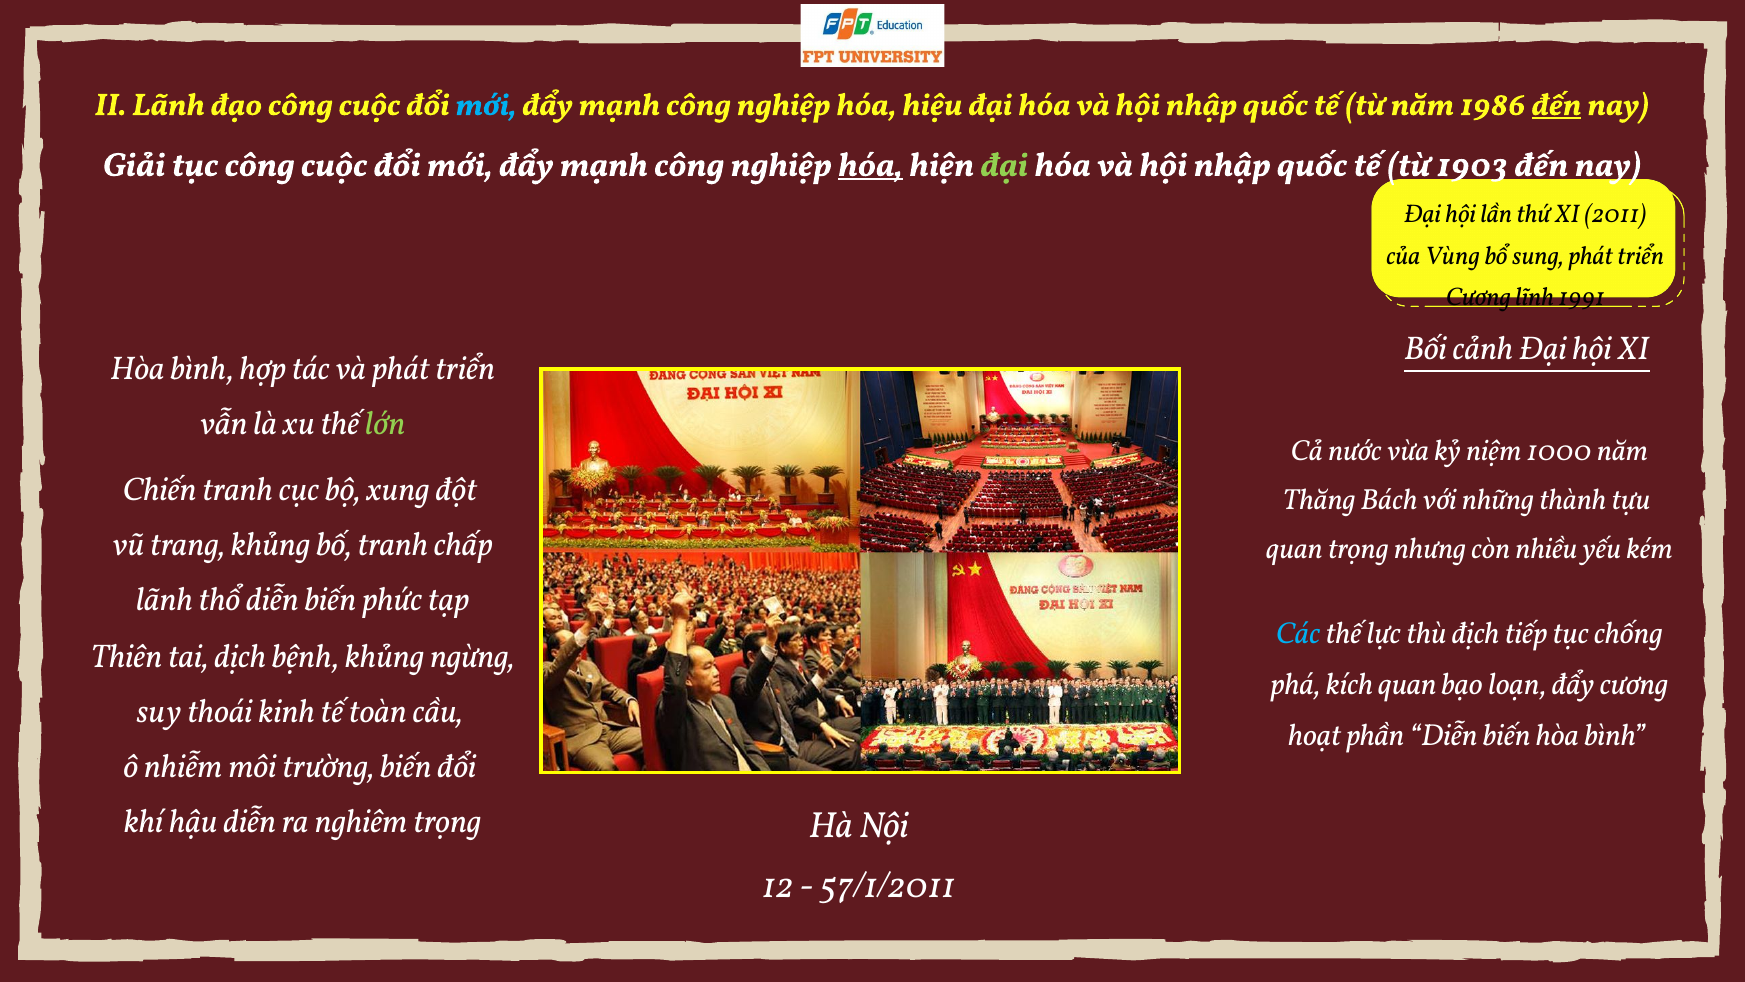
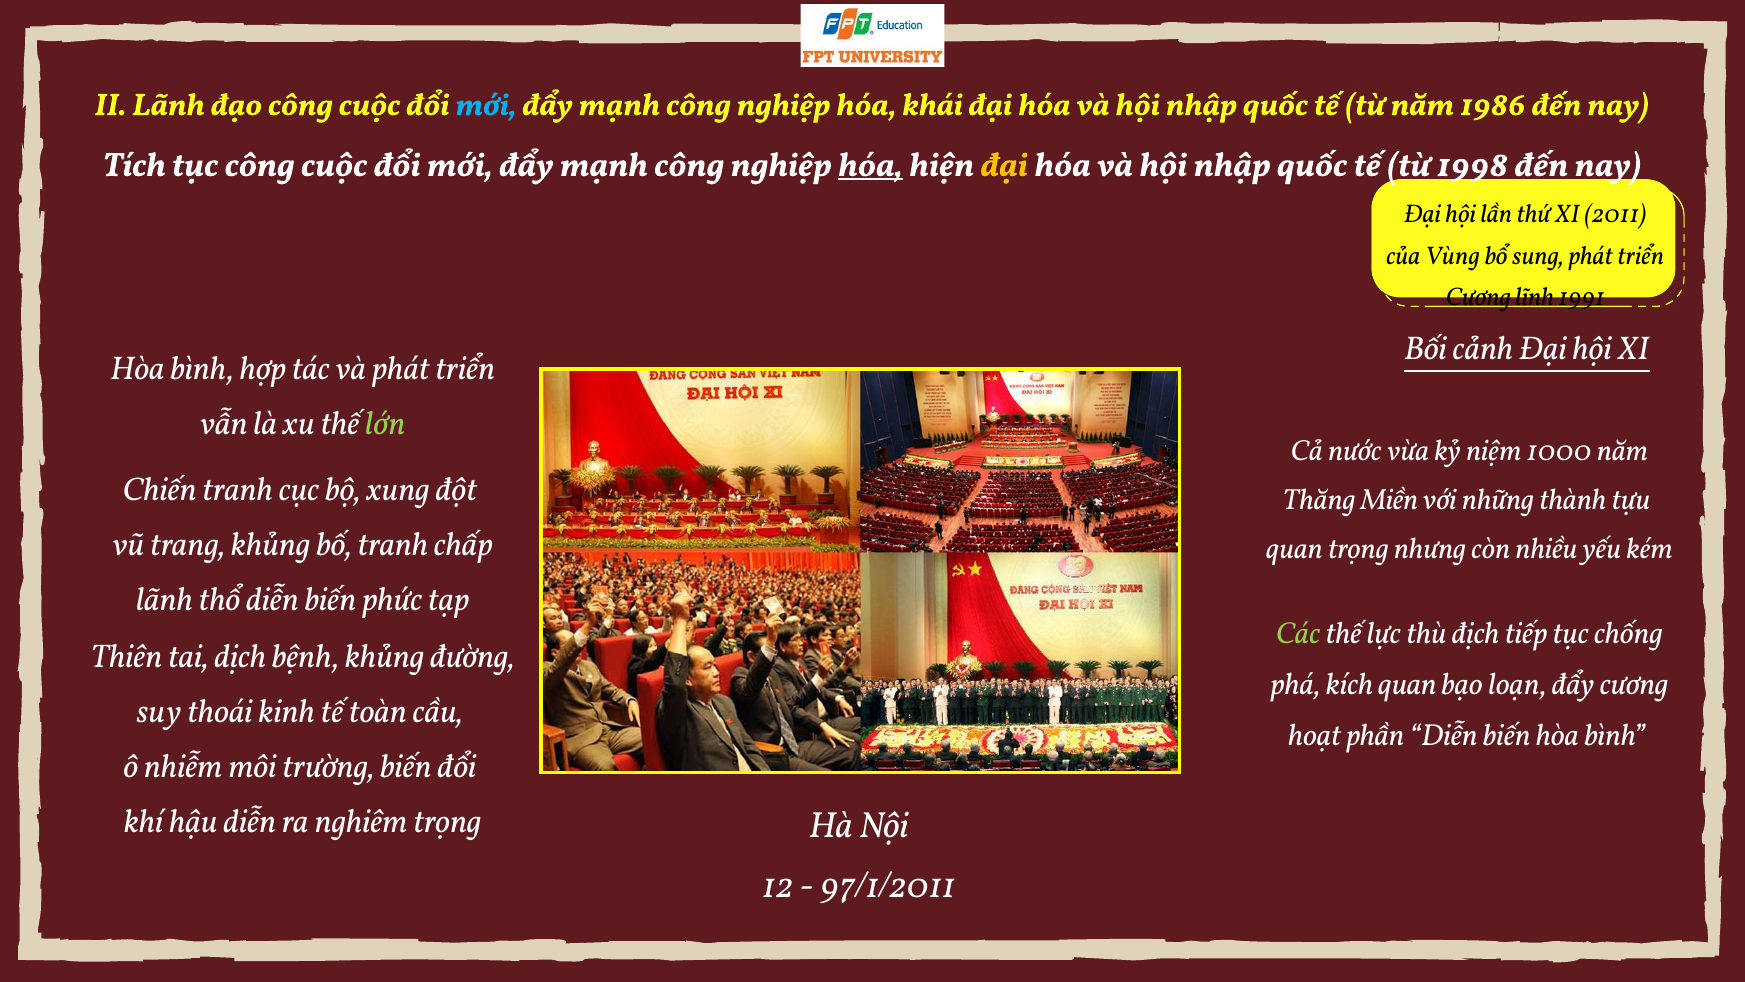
hiệu: hiệu -> khái
đến at (1557, 105) underline: present -> none
Giải: Giải -> Tích
đại at (1004, 165) colour: light green -> yellow
1903: 1903 -> 1998
Bách: Bách -> Miền
Các colour: light blue -> light green
ngừng: ngừng -> đường
57/1/2011: 57/1/2011 -> 97/1/2011
